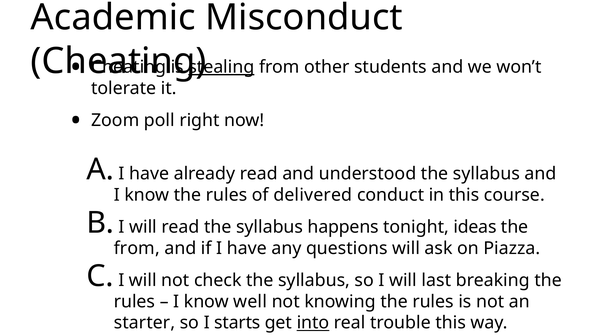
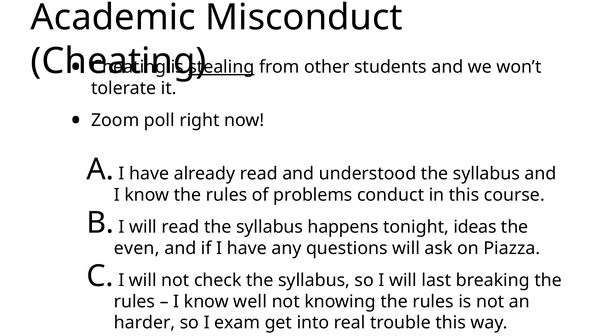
delivered: delivered -> problems
from at (137, 248): from -> even
starter: starter -> harder
starts: starts -> exam
into underline: present -> none
